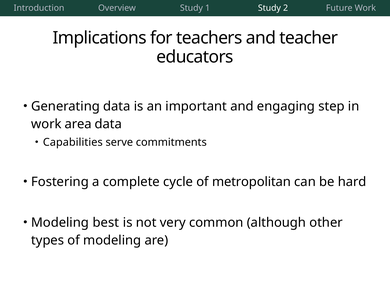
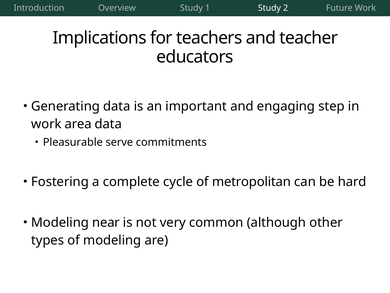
Capabilities: Capabilities -> Pleasurable
best: best -> near
